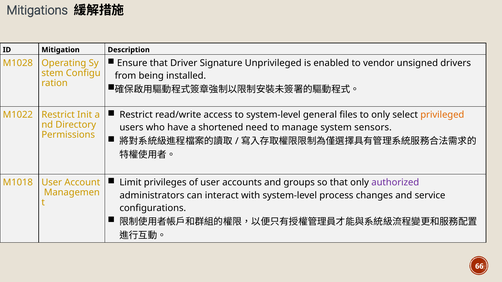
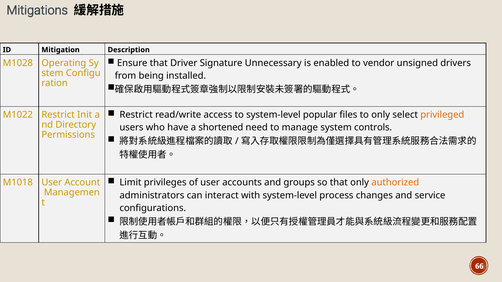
Unprivileged: Unprivileged -> Unnecessary
general: general -> popular
sensors: sensors -> controls
authorized colour: purple -> orange
